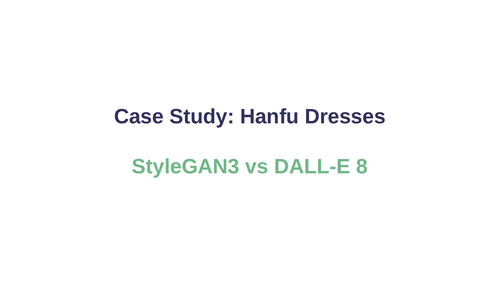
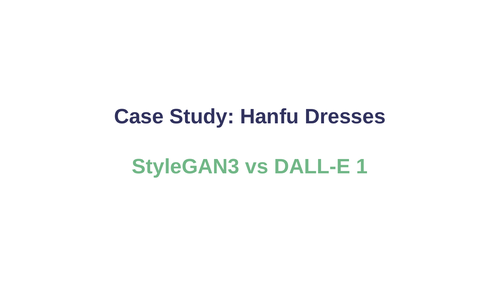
8: 8 -> 1
